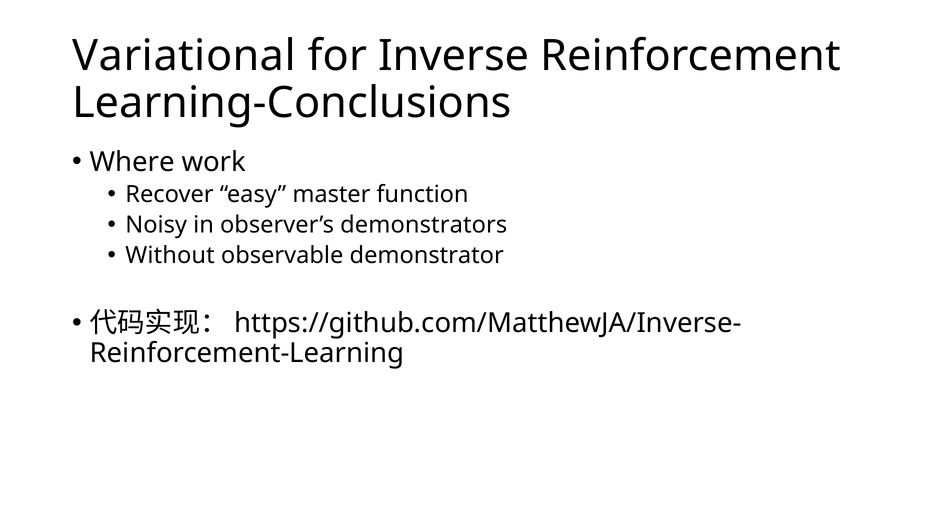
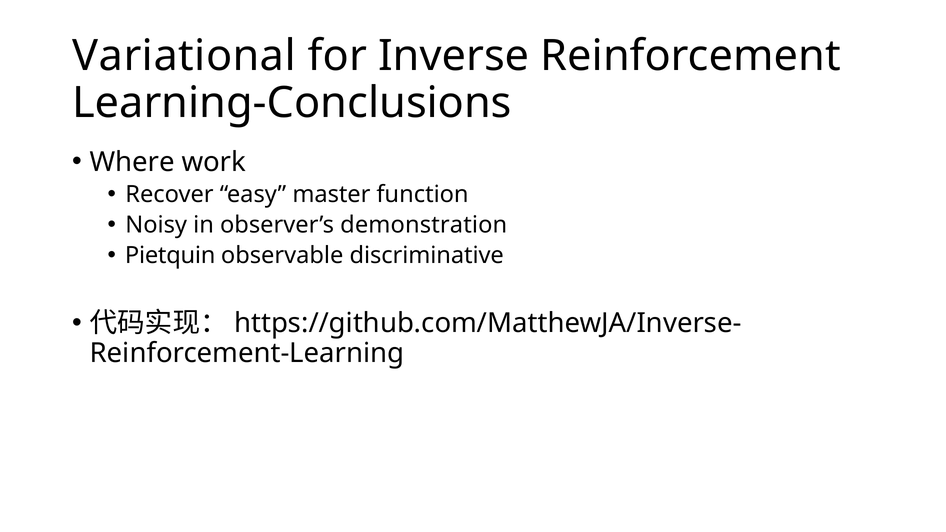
demonstrators: demonstrators -> demonstration
Without: Without -> Pietquin
demonstrator: demonstrator -> discriminative
